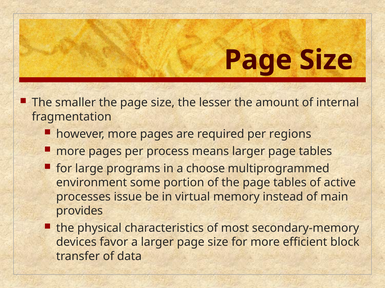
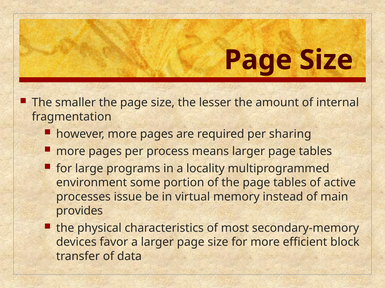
regions: regions -> sharing
choose: choose -> locality
